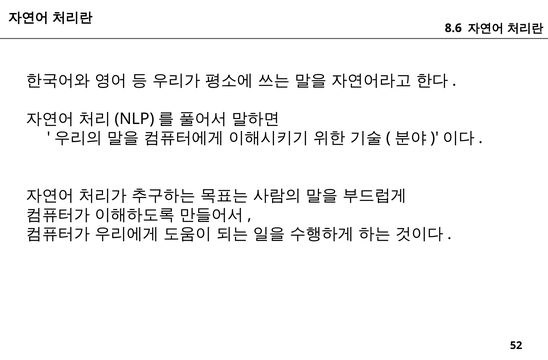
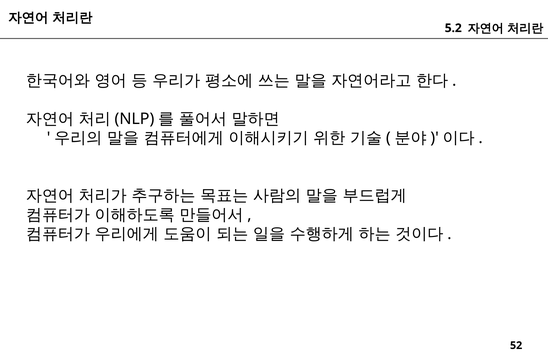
8.6: 8.6 -> 5.2
